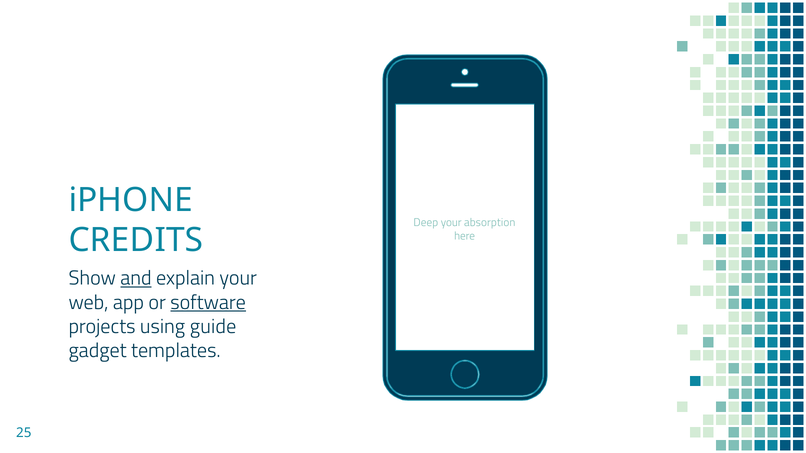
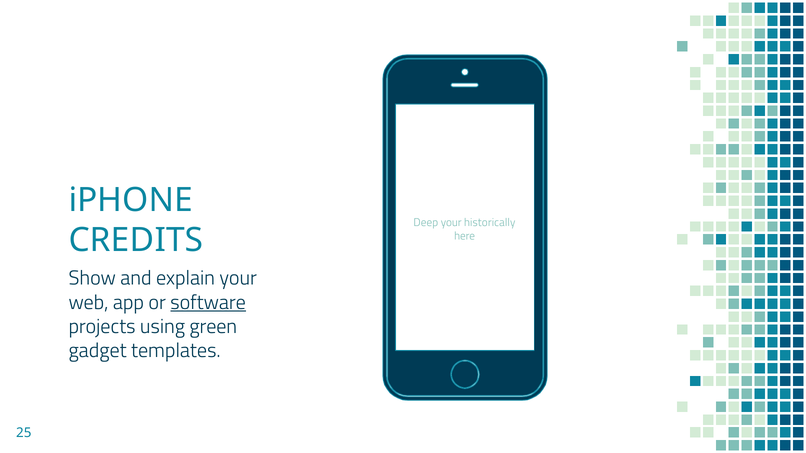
absorption: absorption -> historically
and underline: present -> none
guide: guide -> green
